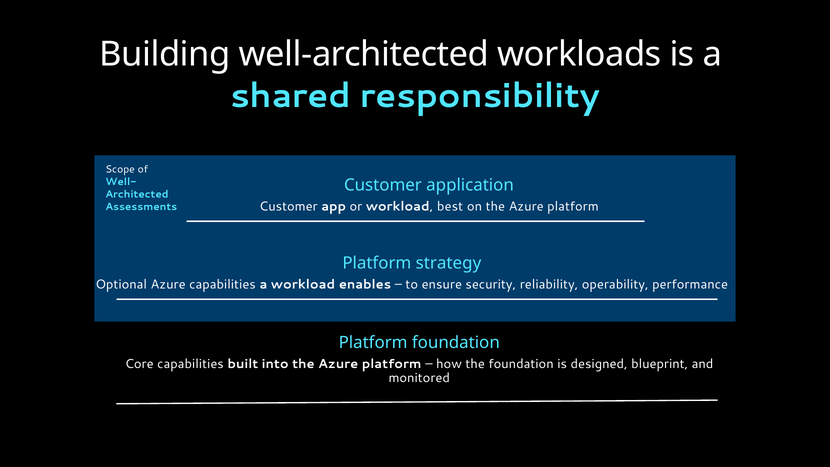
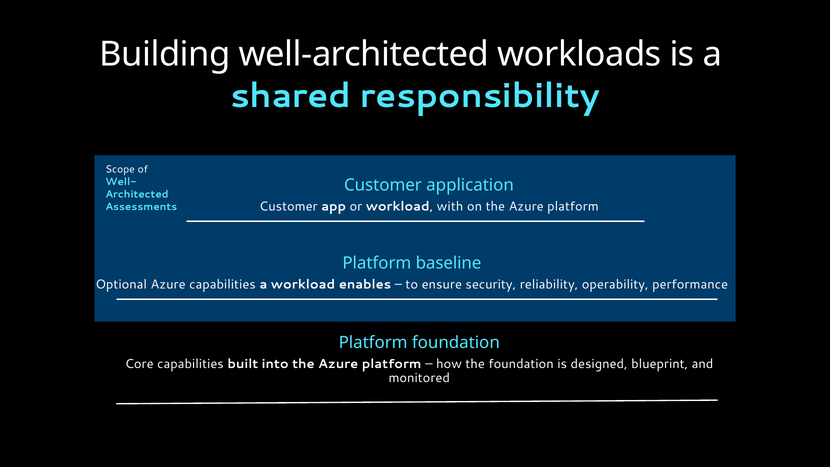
best: best -> with
strategy: strategy -> baseline
